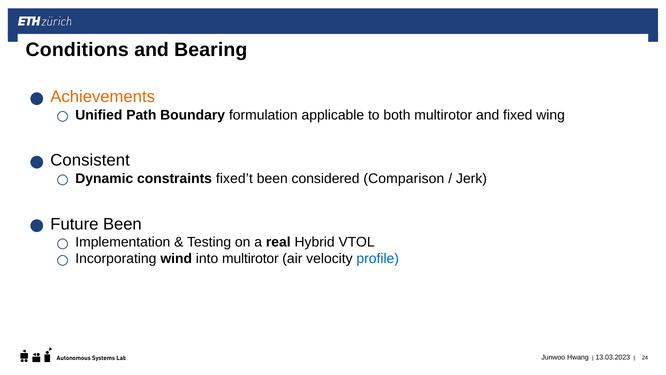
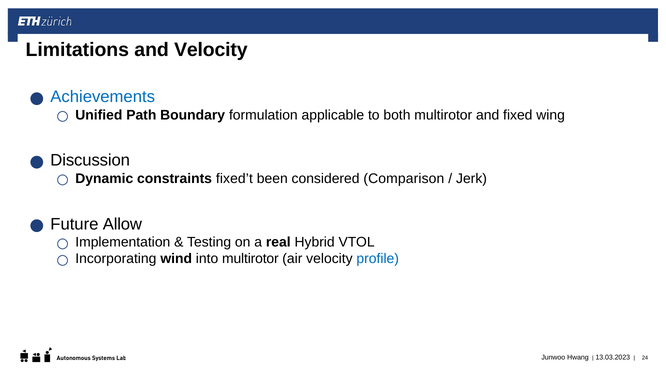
Conditions: Conditions -> Limitations
and Bearing: Bearing -> Velocity
Achievements colour: orange -> blue
Consistent: Consistent -> Discussion
Future Been: Been -> Allow
